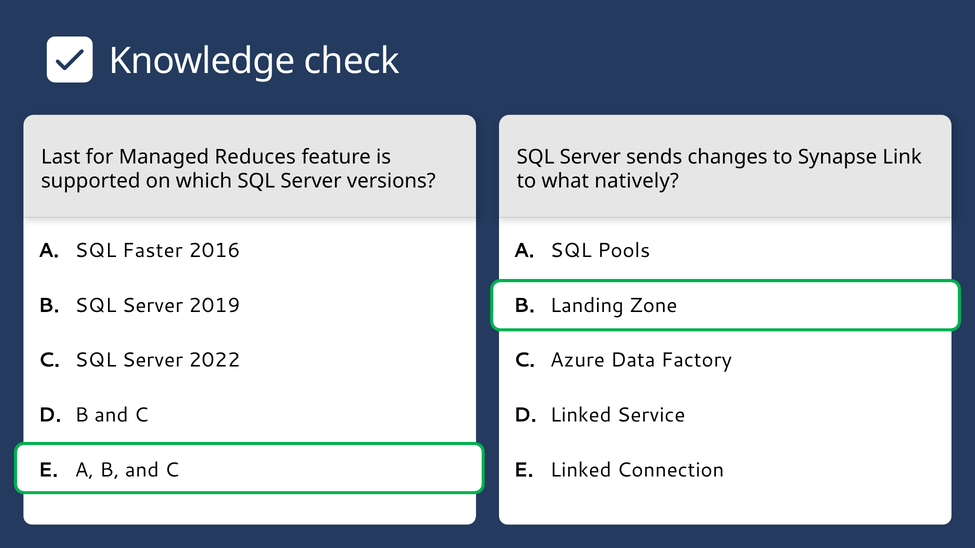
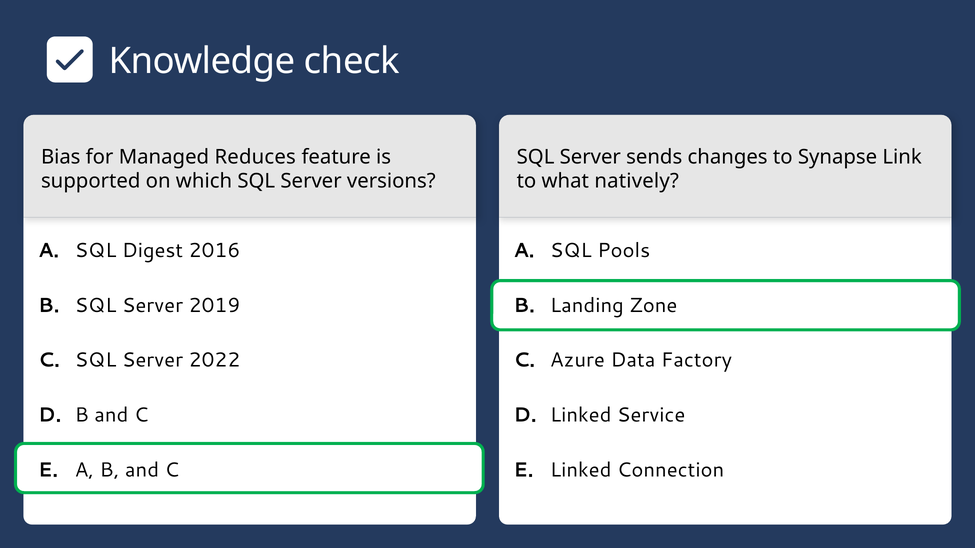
Last: Last -> Bias
Faster: Faster -> Digest
